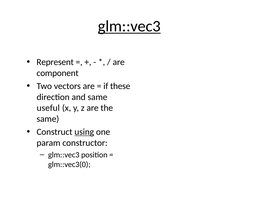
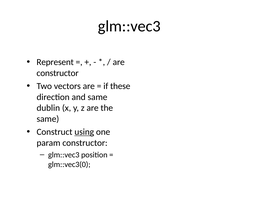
glm::vec3 at (129, 26) underline: present -> none
component at (58, 73): component -> constructor
useful: useful -> dublin
